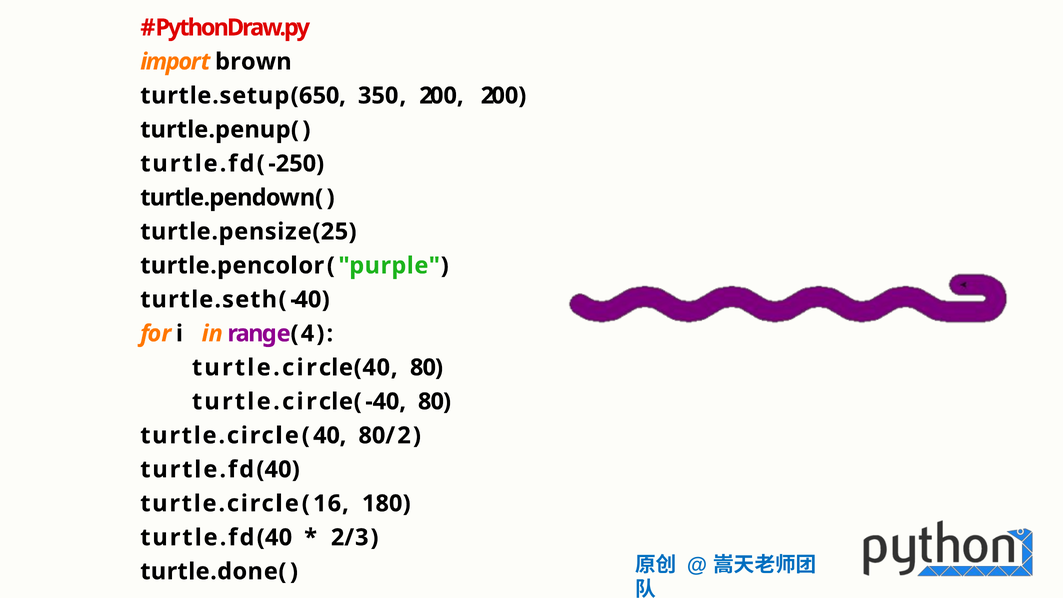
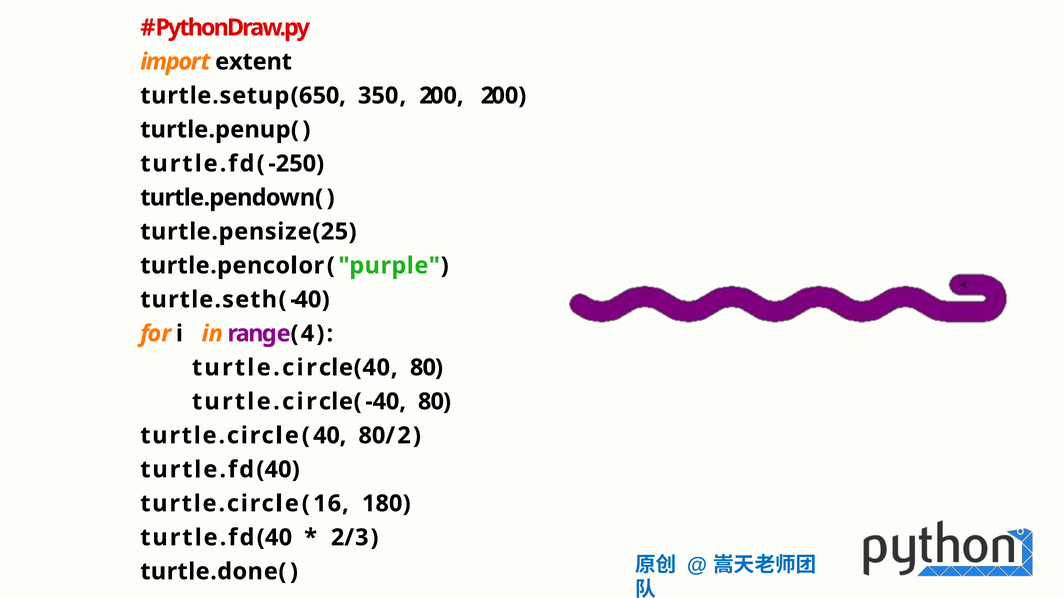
brown: brown -> extent
